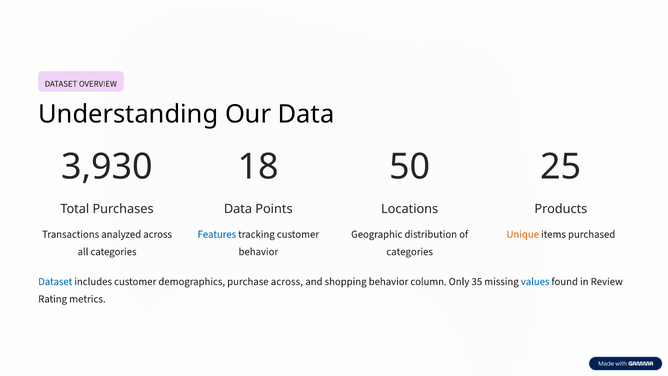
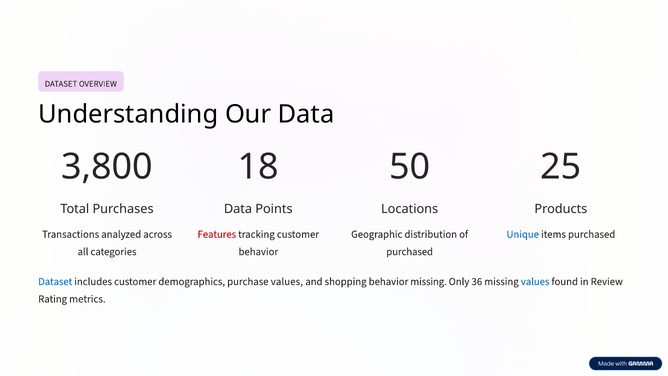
3,930: 3,930 -> 3,800
Features colour: blue -> red
Unique colour: orange -> blue
categories at (410, 251): categories -> purchased
purchase across: across -> values
behavior column: column -> missing
35: 35 -> 36
